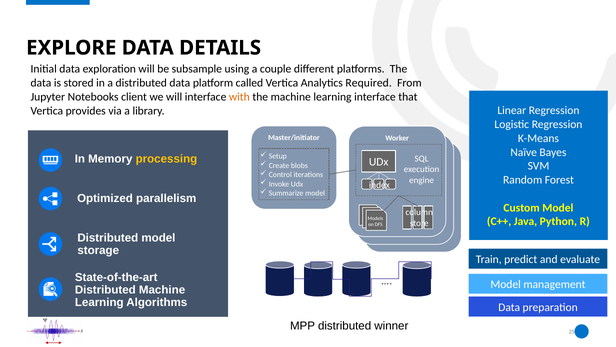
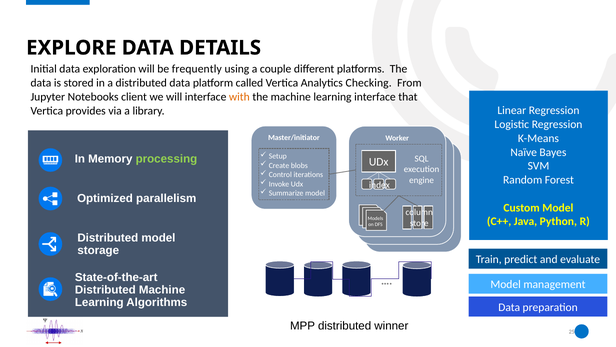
subsample: subsample -> frequently
Required: Required -> Checking
processing colour: yellow -> light green
